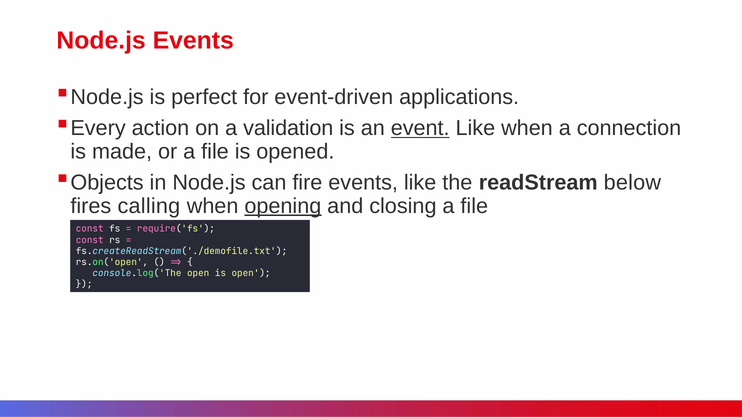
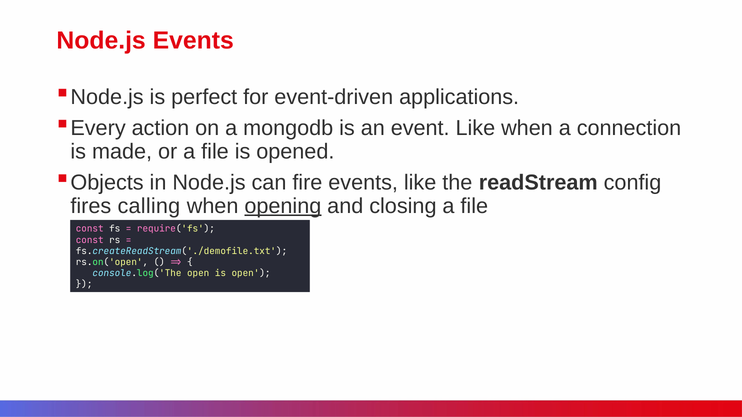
validation: validation -> mongodb
event underline: present -> none
below: below -> config
